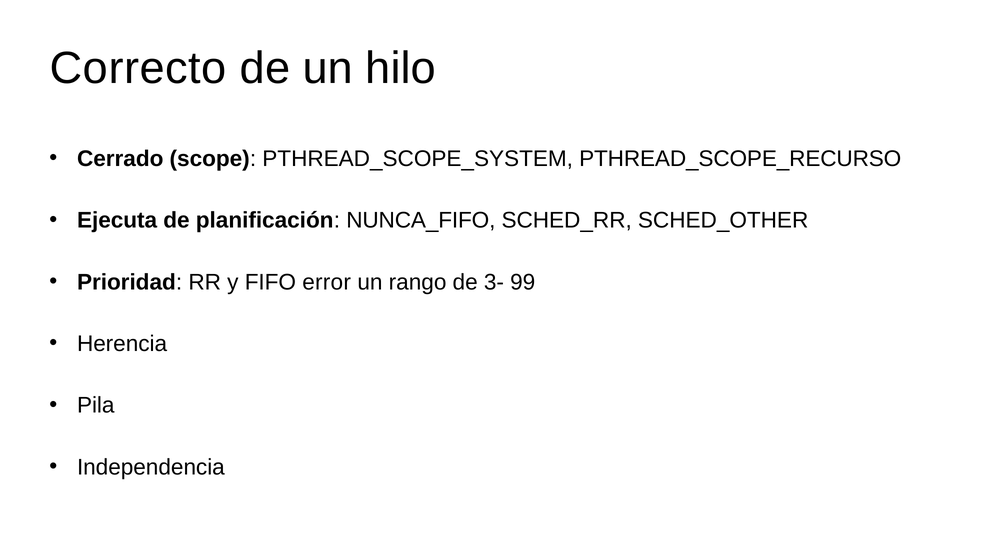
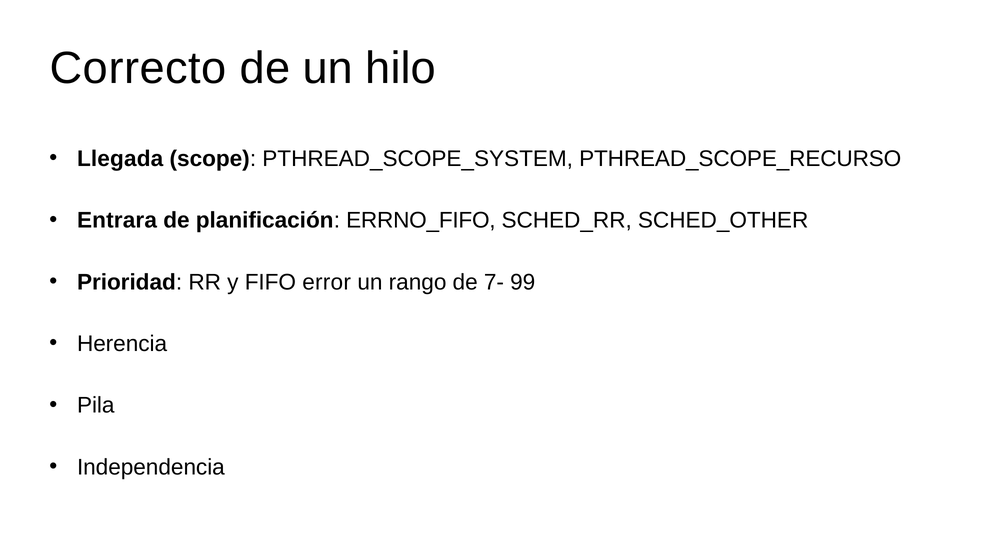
Cerrado: Cerrado -> Llegada
Ejecuta: Ejecuta -> Entrara
NUNCA_FIFO: NUNCA_FIFO -> ERRNO_FIFO
3-: 3- -> 7-
